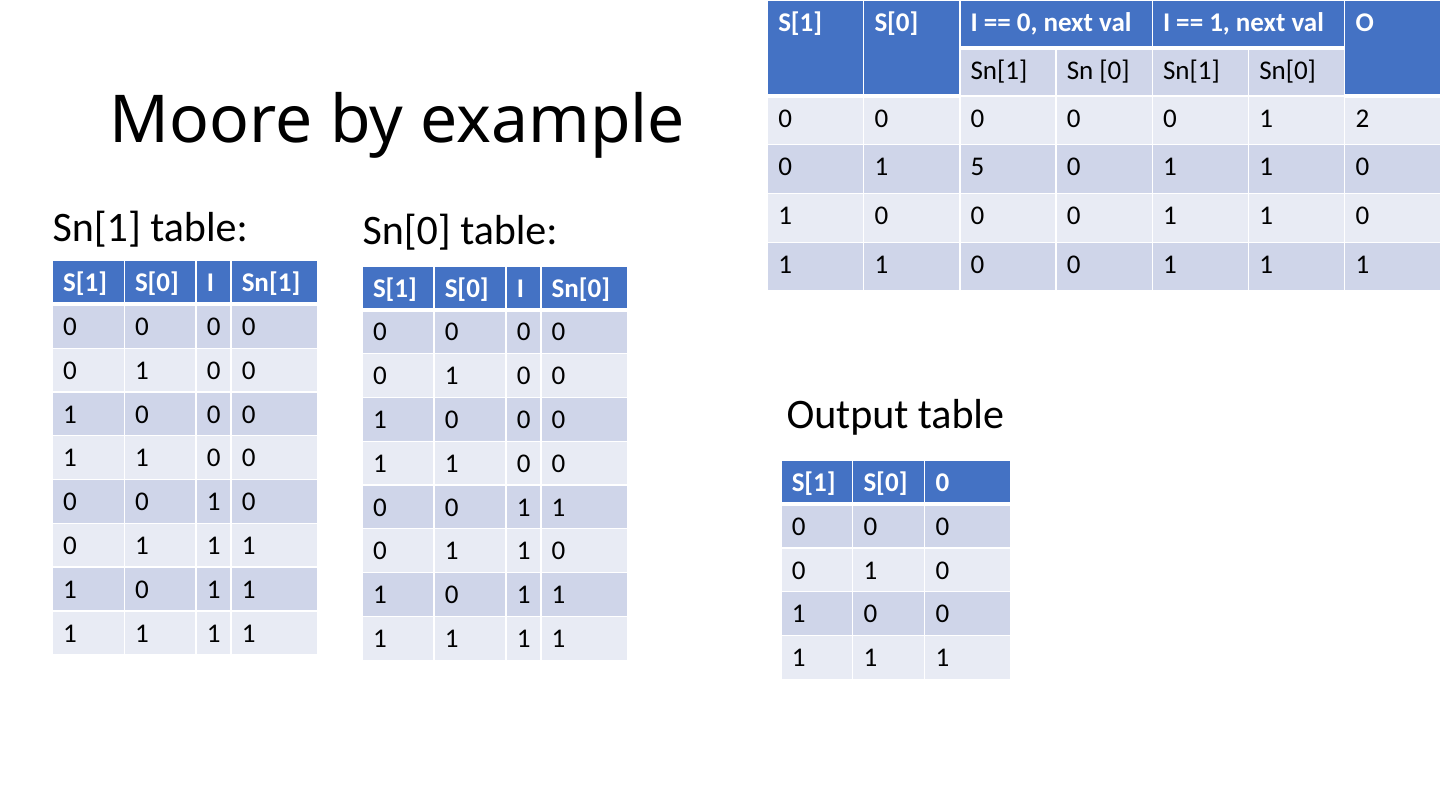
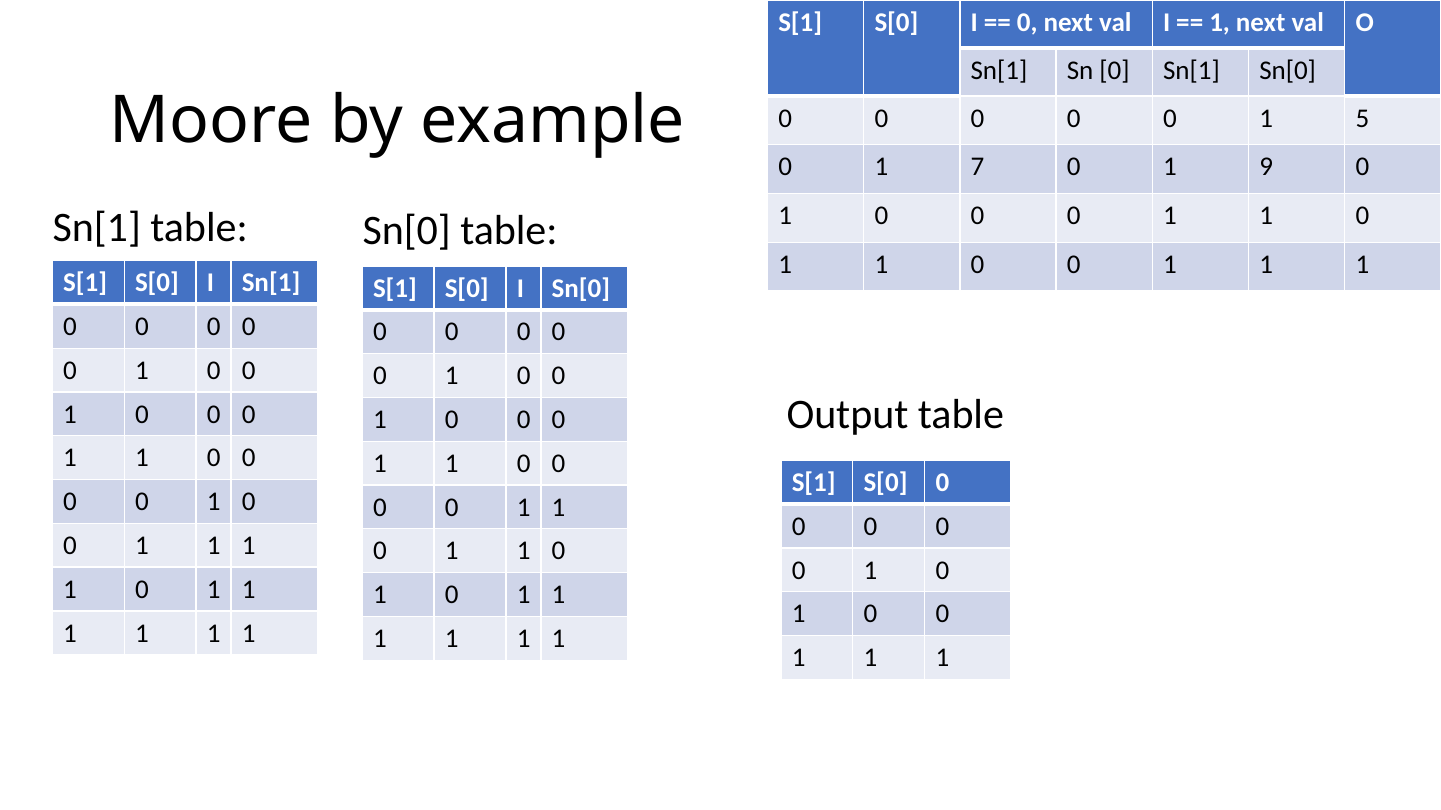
2: 2 -> 5
5: 5 -> 7
1 at (1266, 167): 1 -> 9
